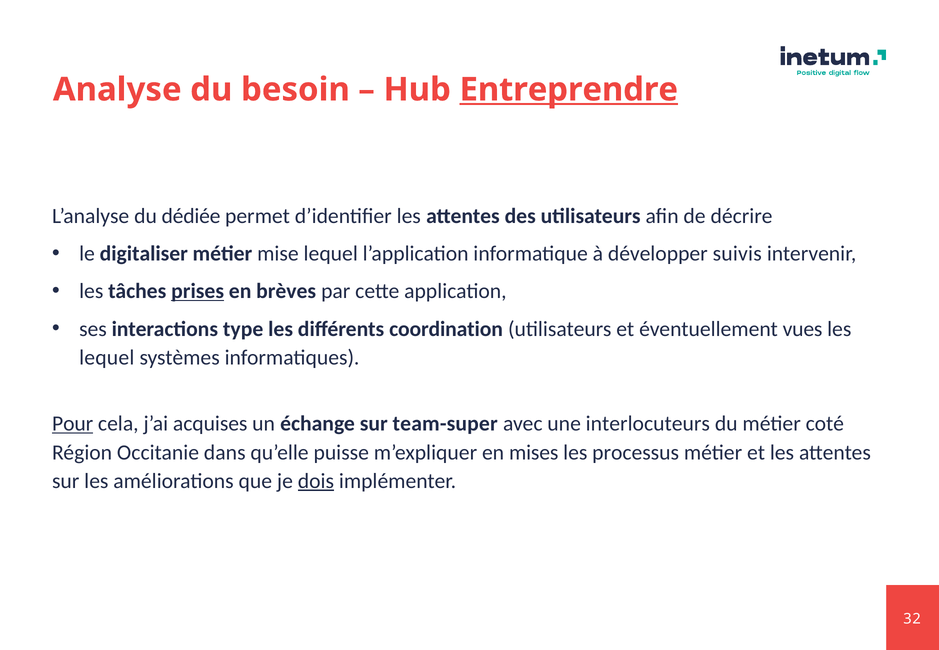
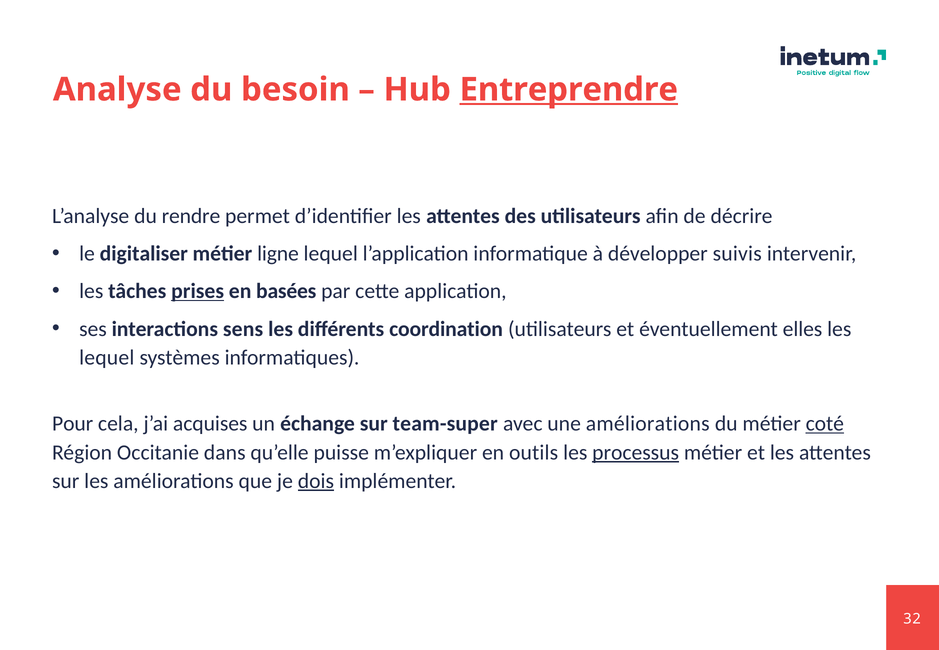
dédiée: dédiée -> rendre
mise: mise -> ligne
brèves: brèves -> basées
type: type -> sens
vues: vues -> elles
Pour underline: present -> none
une interlocuteurs: interlocuteurs -> améliorations
coté underline: none -> present
mises: mises -> outils
processus underline: none -> present
